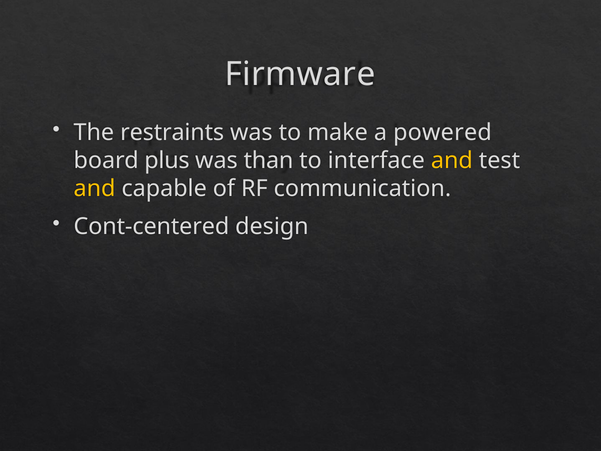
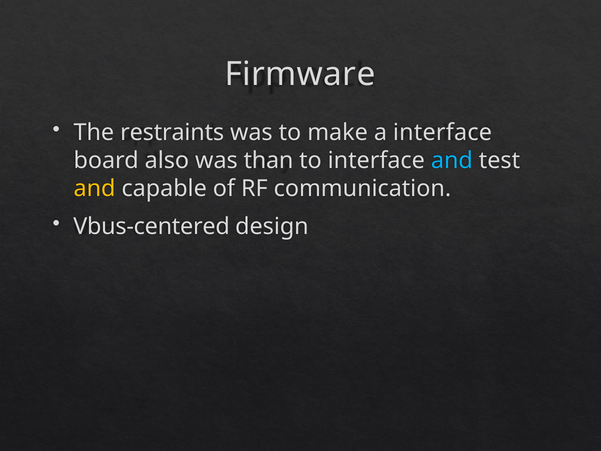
a powered: powered -> interface
plus: plus -> also
and at (452, 161) colour: yellow -> light blue
Cont-centered: Cont-centered -> Vbus-centered
